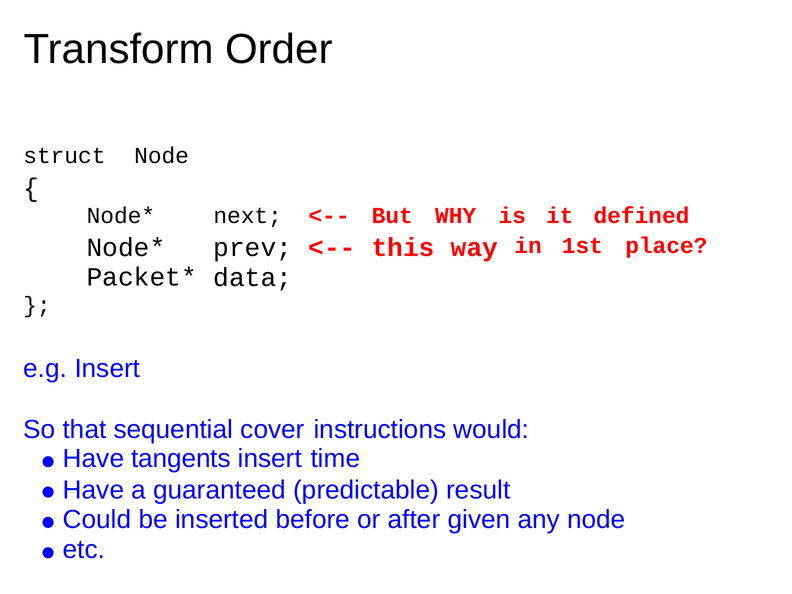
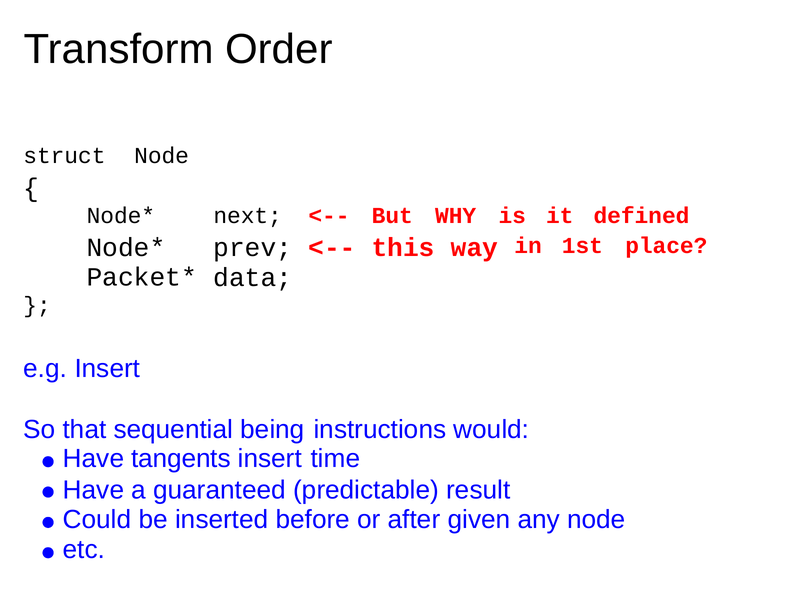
cover: cover -> being
